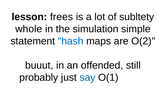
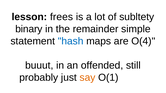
whole: whole -> binary
simulation: simulation -> remainder
O(2: O(2 -> O(4
say colour: blue -> orange
